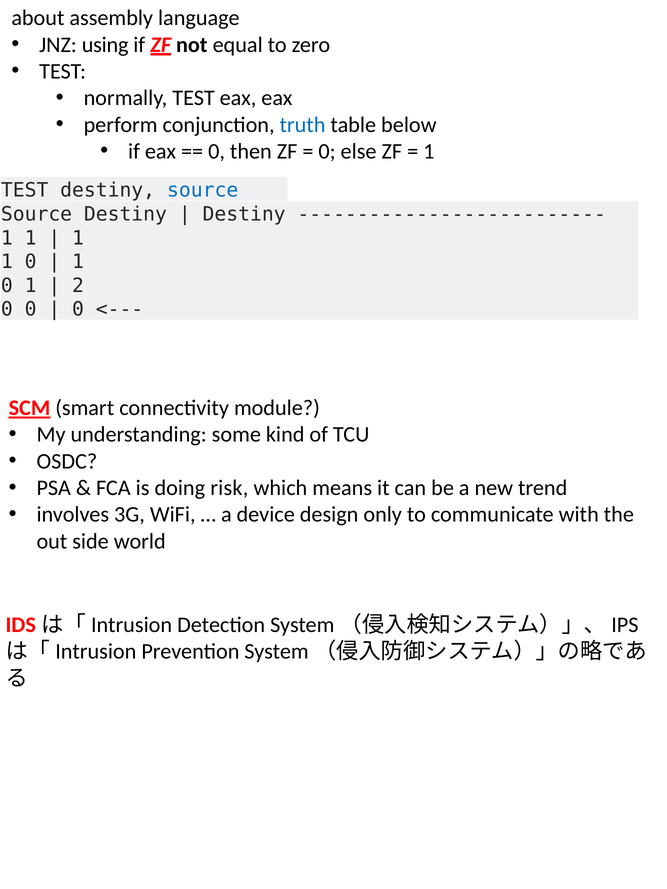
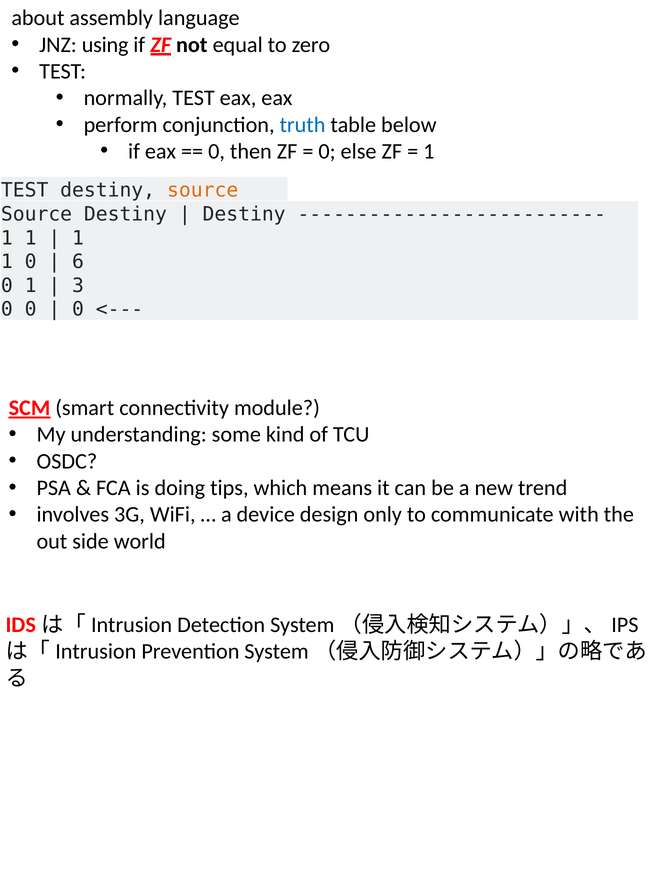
source at (203, 190) colour: blue -> orange
1 at (78, 262): 1 -> 6
2: 2 -> 3
risk: risk -> tips
